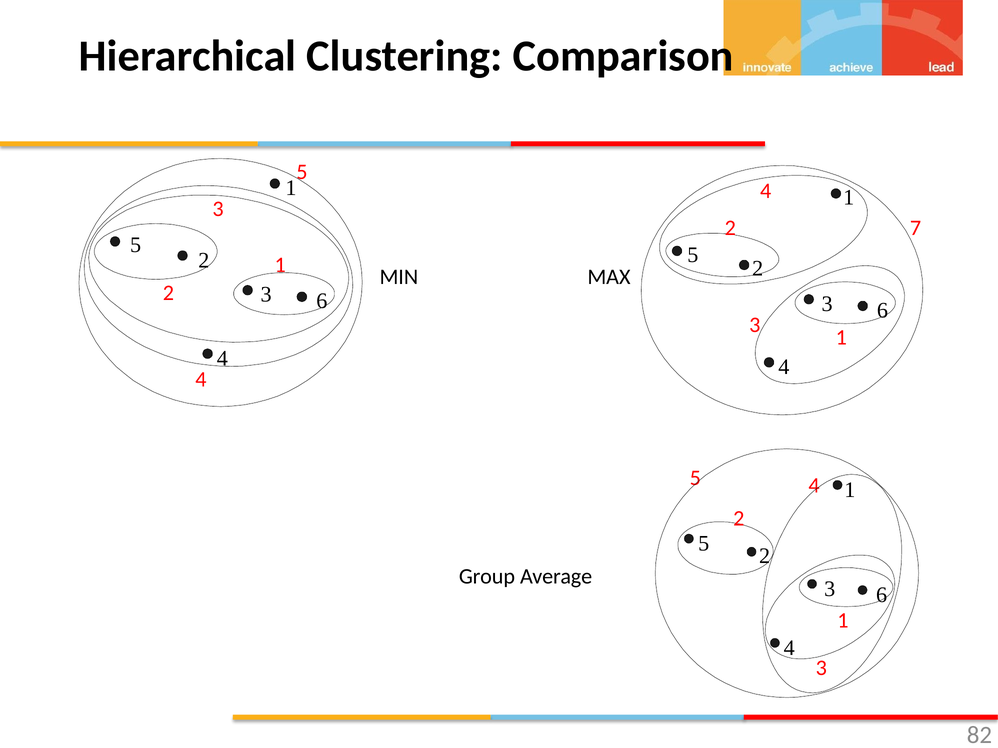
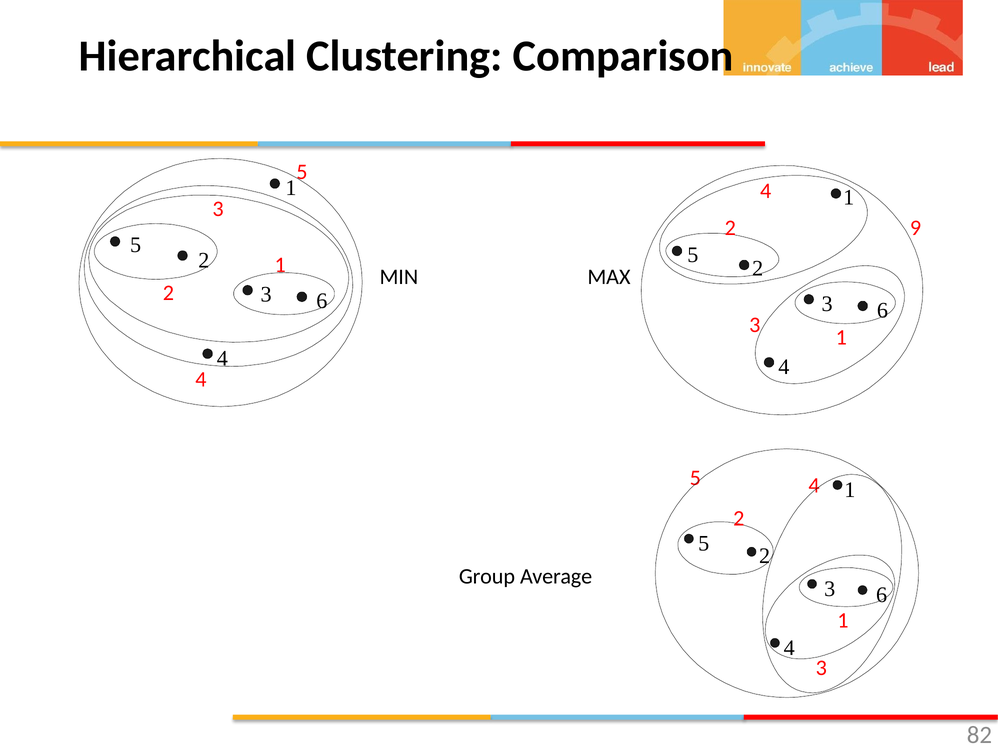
7: 7 -> 9
